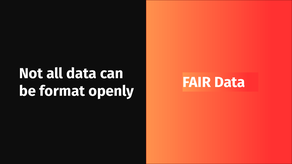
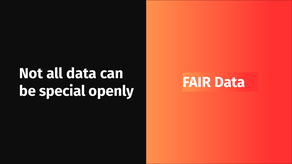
format: format -> special
